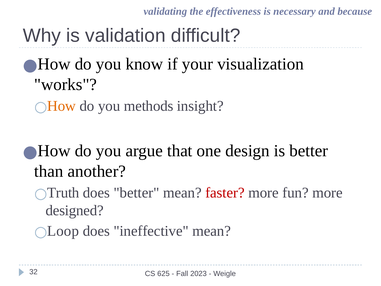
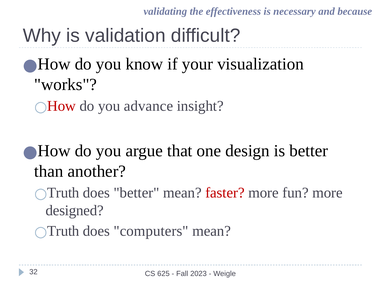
How at (62, 106) colour: orange -> red
methods: methods -> advance
Loop at (63, 231): Loop -> Truth
ineffective: ineffective -> computers
